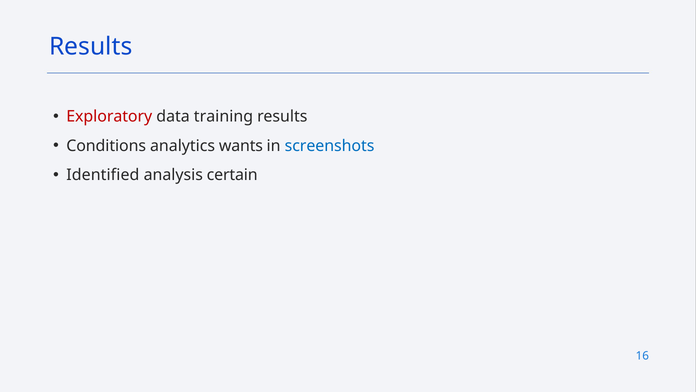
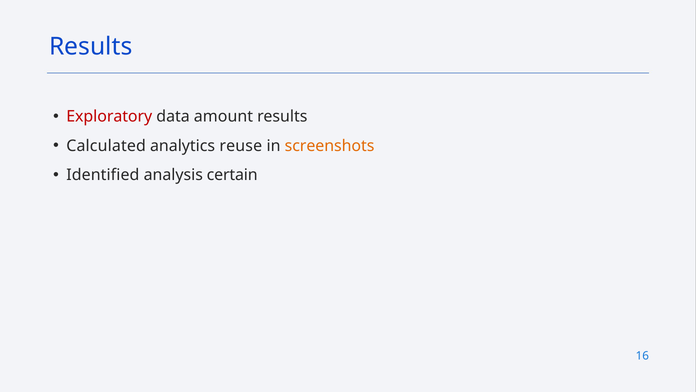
training: training -> amount
Conditions: Conditions -> Calculated
wants: wants -> reuse
screenshots colour: blue -> orange
